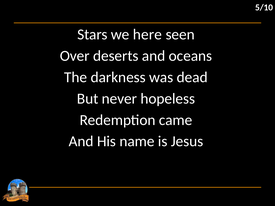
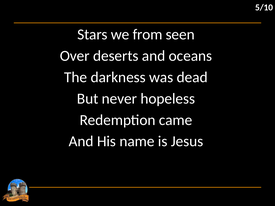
here: here -> from
